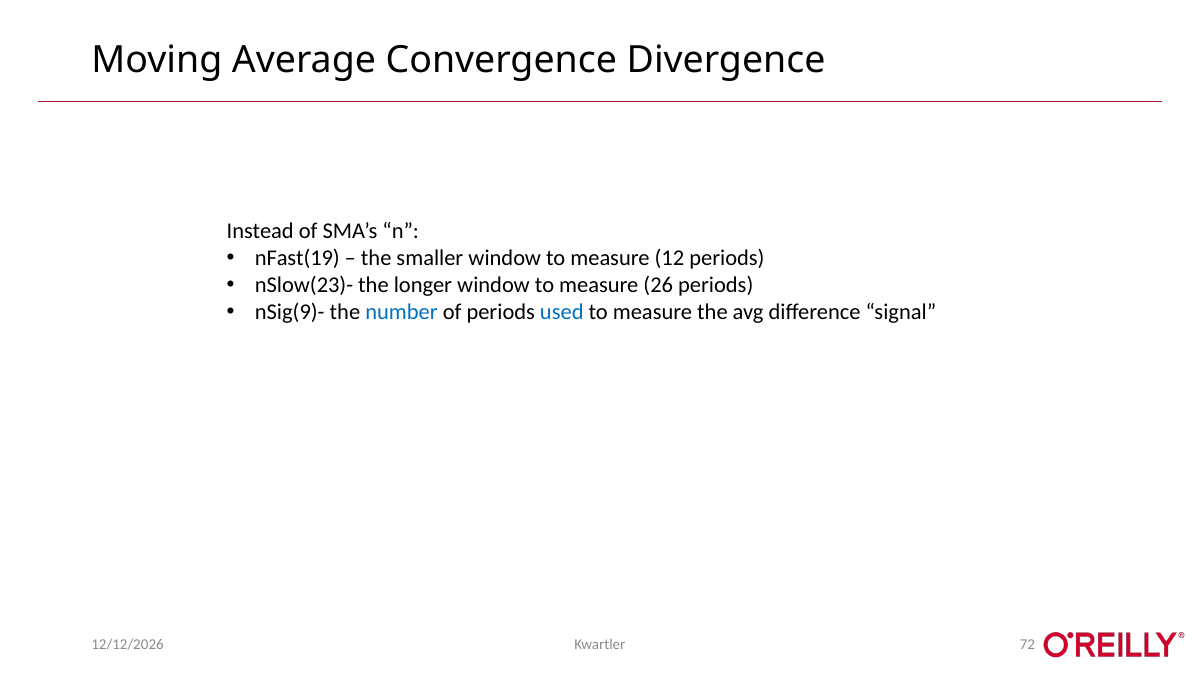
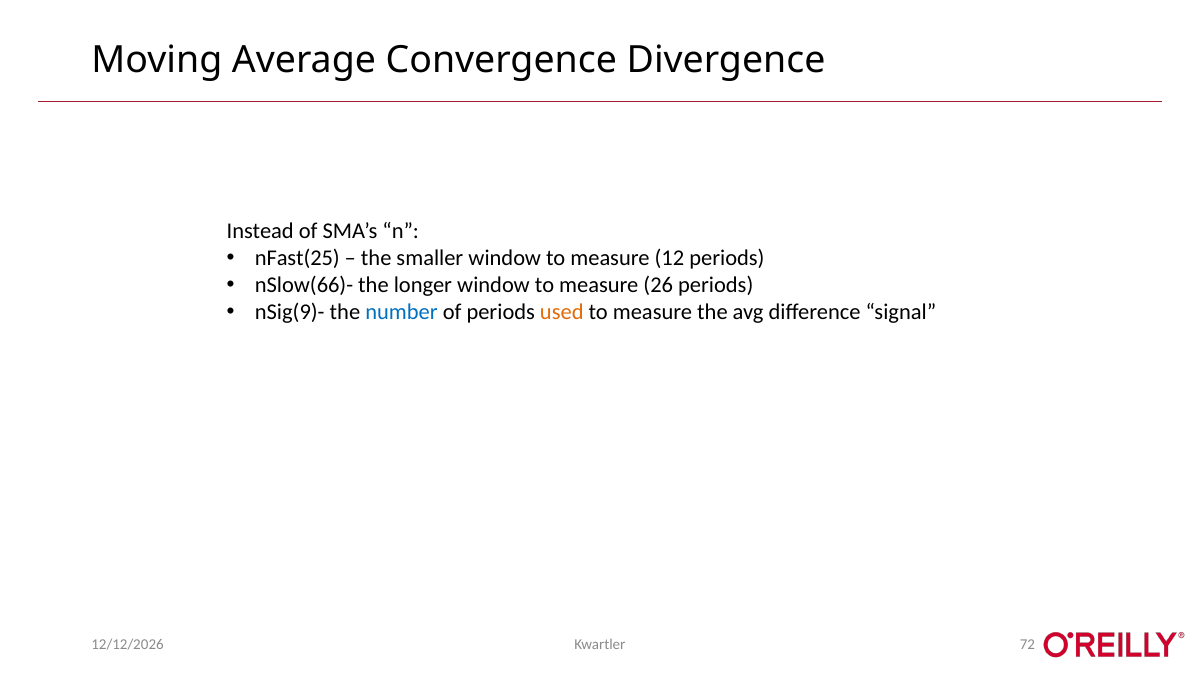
nFast(19: nFast(19 -> nFast(25
nSlow(23)-: nSlow(23)- -> nSlow(66)-
used colour: blue -> orange
